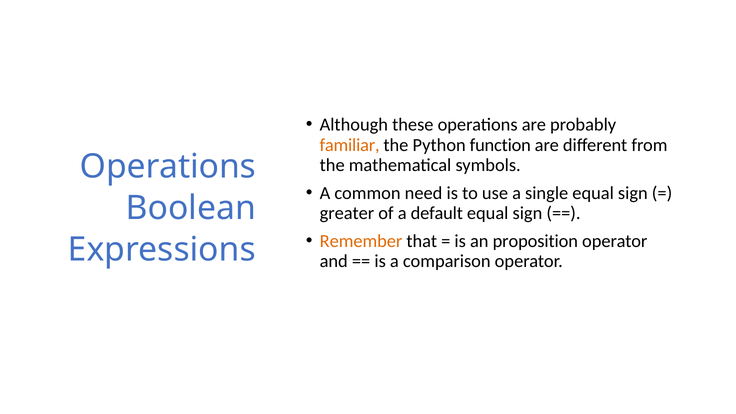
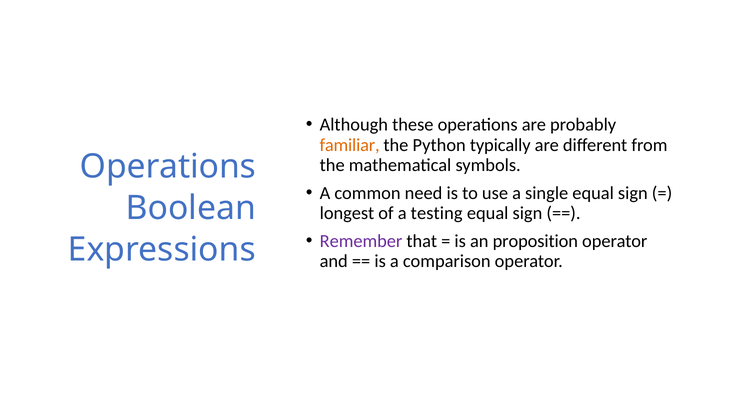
function: function -> typically
greater: greater -> longest
default: default -> testing
Remember colour: orange -> purple
